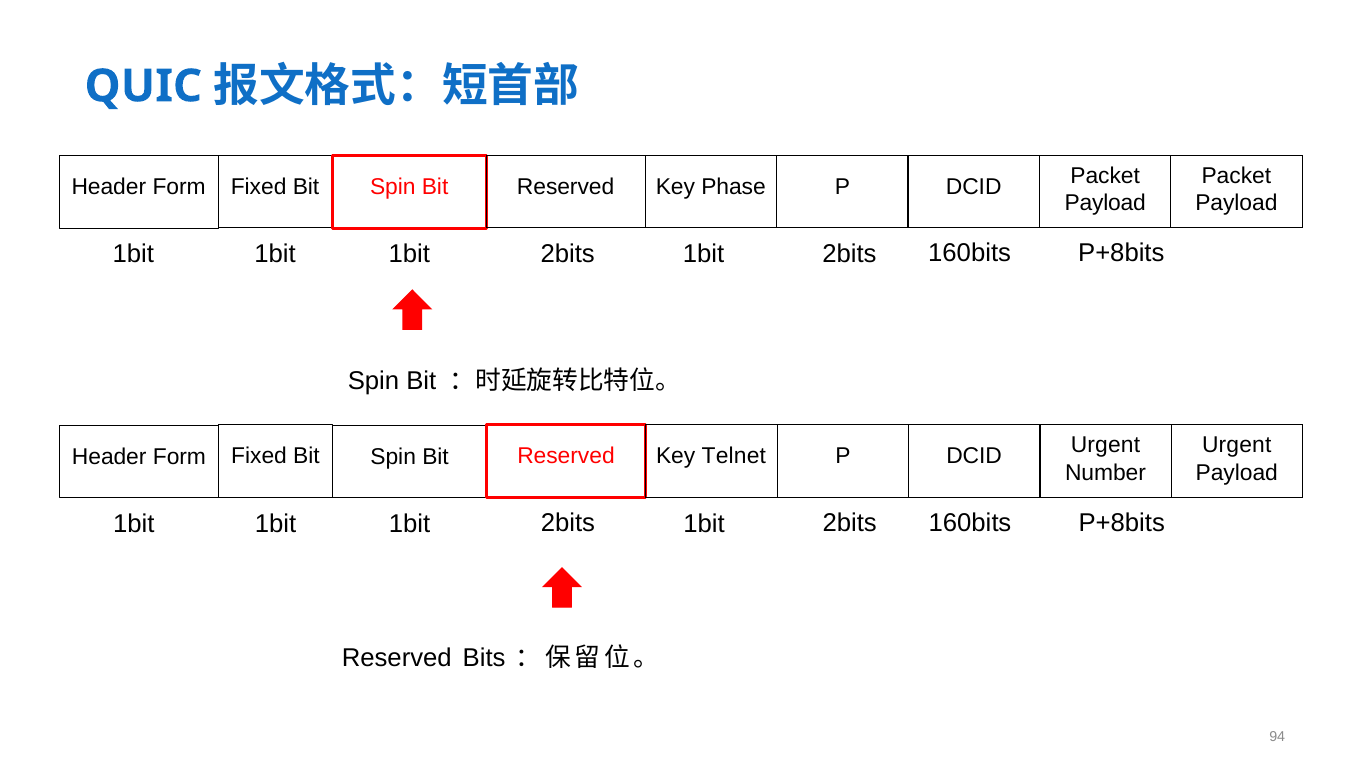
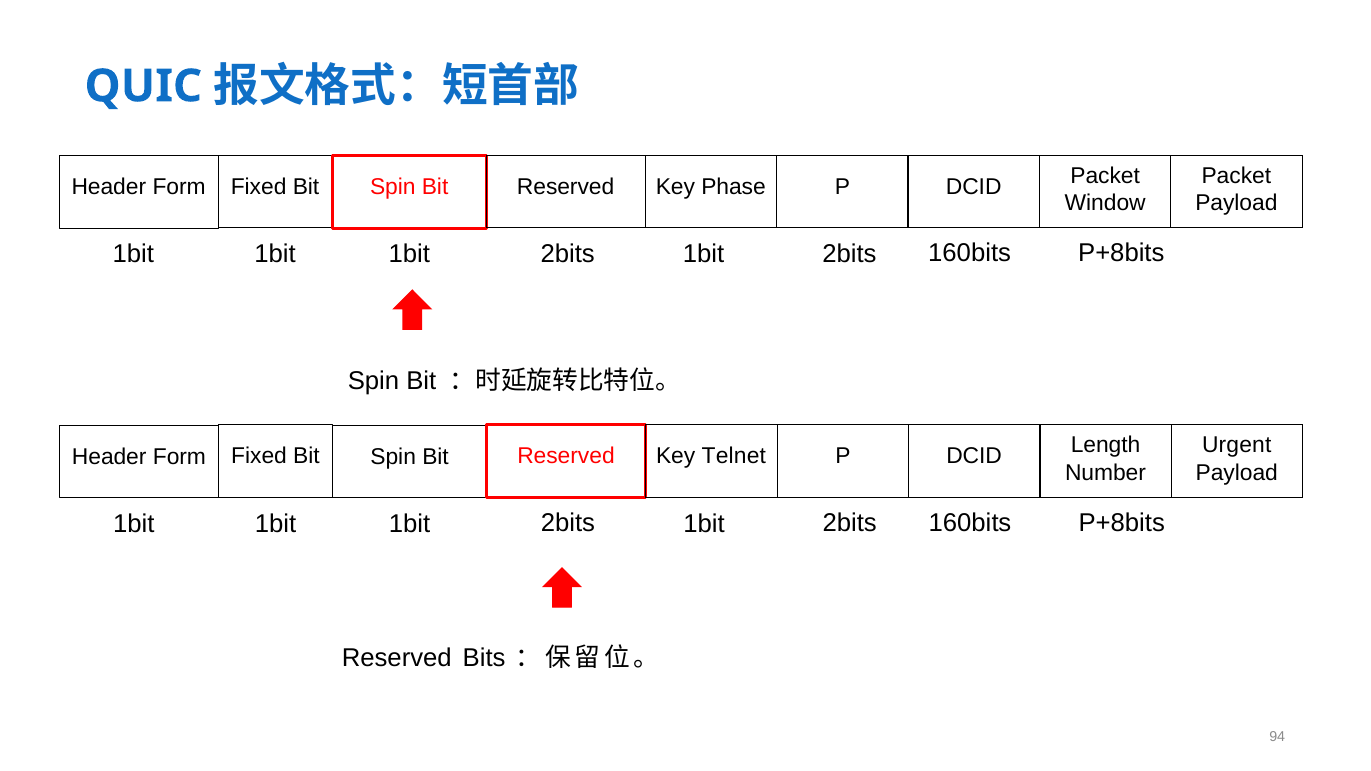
Payload at (1105, 203): Payload -> Window
DCID Urgent: Urgent -> Length
